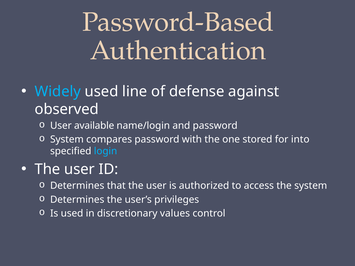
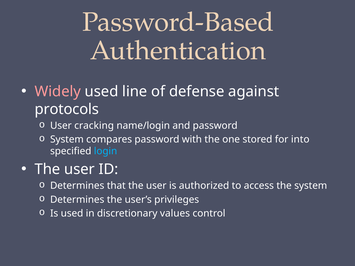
Widely colour: light blue -> pink
observed: observed -> protocols
available: available -> cracking
